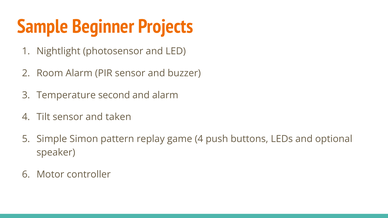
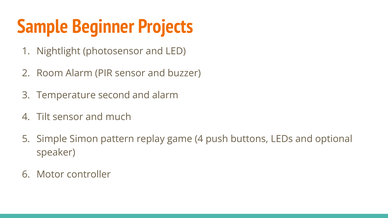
taken: taken -> much
